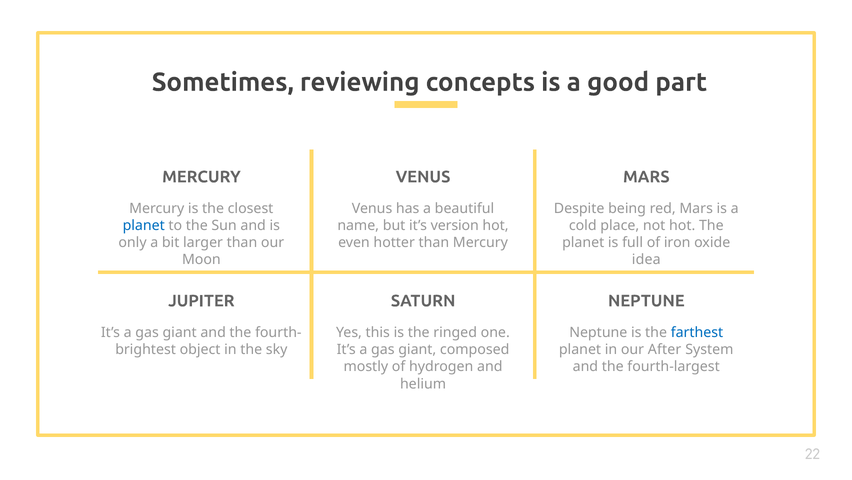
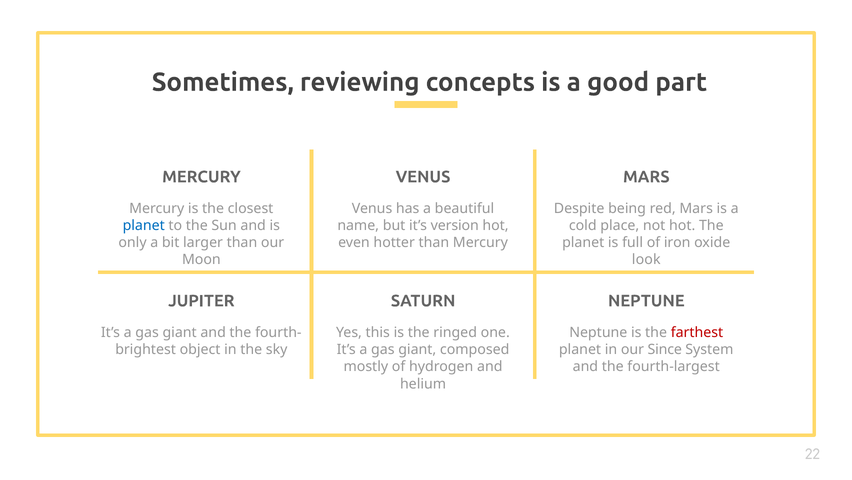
idea: idea -> look
farthest colour: blue -> red
After: After -> Since
